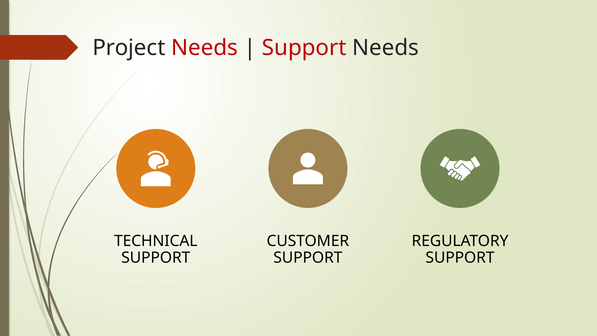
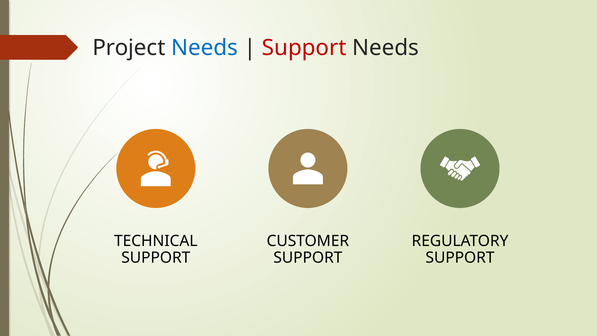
Needs at (205, 48) colour: red -> blue
